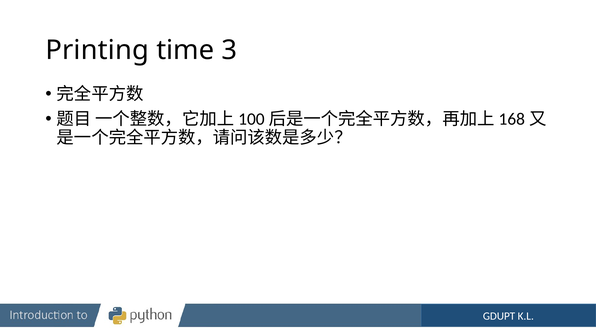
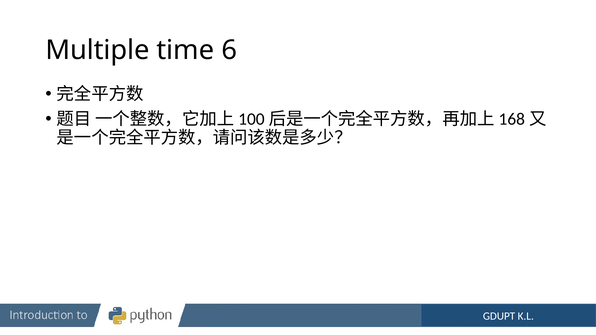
Printing: Printing -> Multiple
3: 3 -> 6
